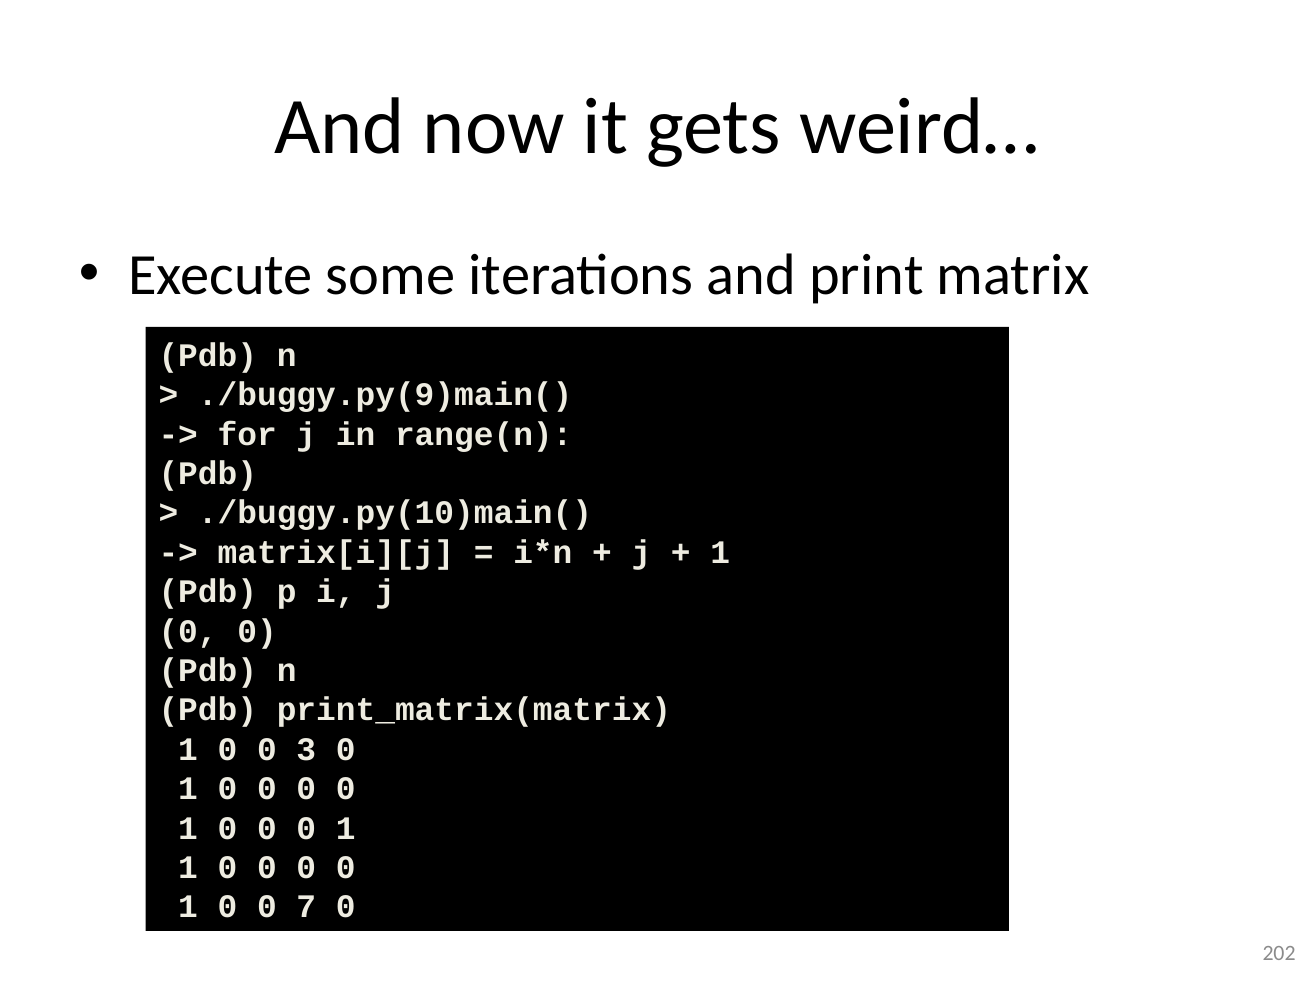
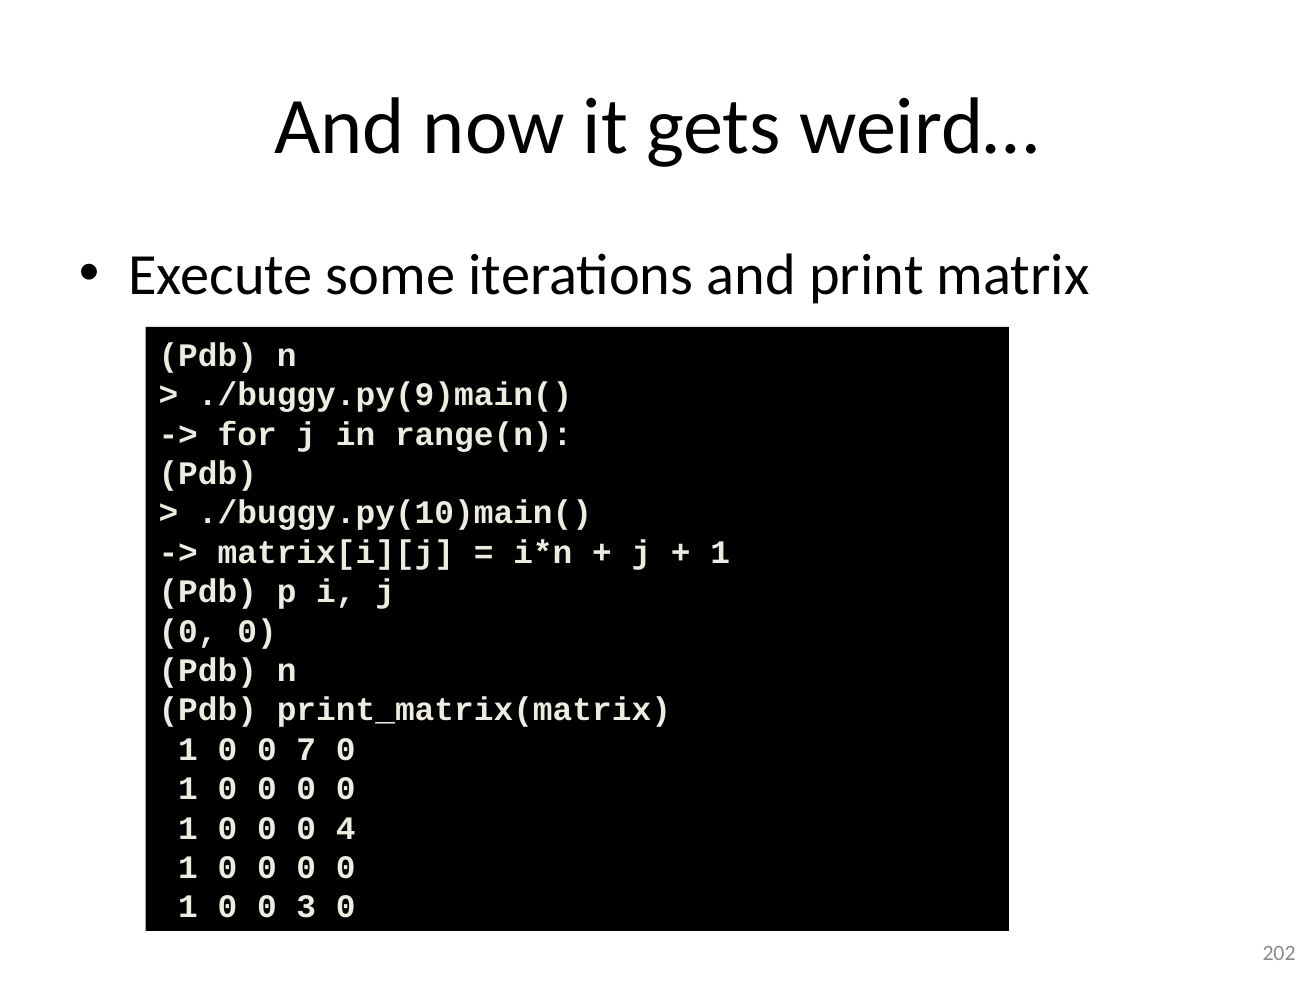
3: 3 -> 7
1 at (346, 829): 1 -> 4
7: 7 -> 3
